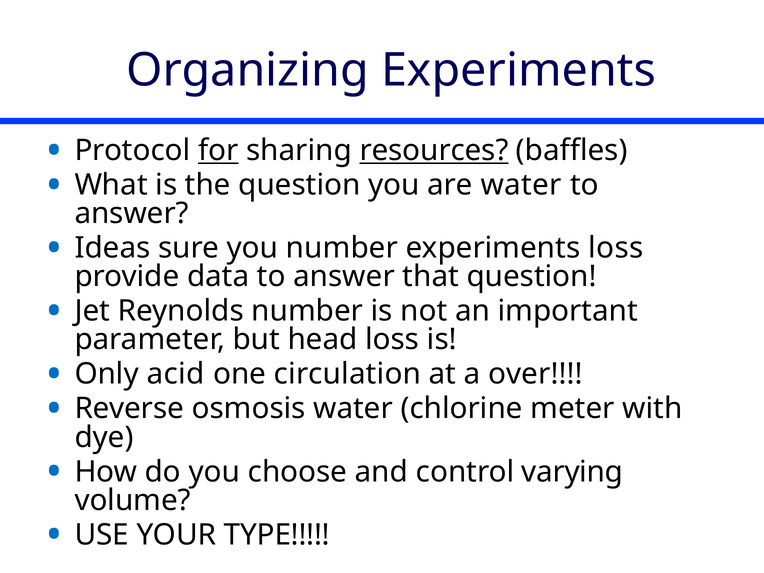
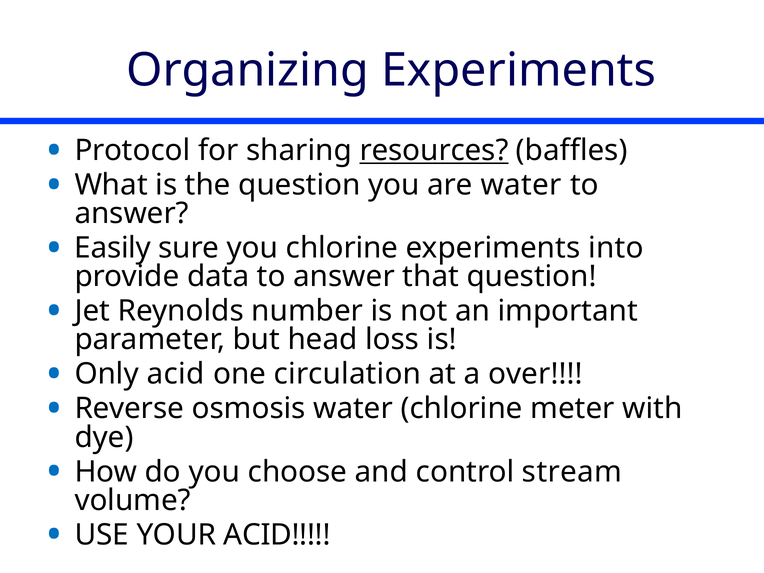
for underline: present -> none
Ideas: Ideas -> Easily
you number: number -> chlorine
experiments loss: loss -> into
varying: varying -> stream
YOUR TYPE: TYPE -> ACID
